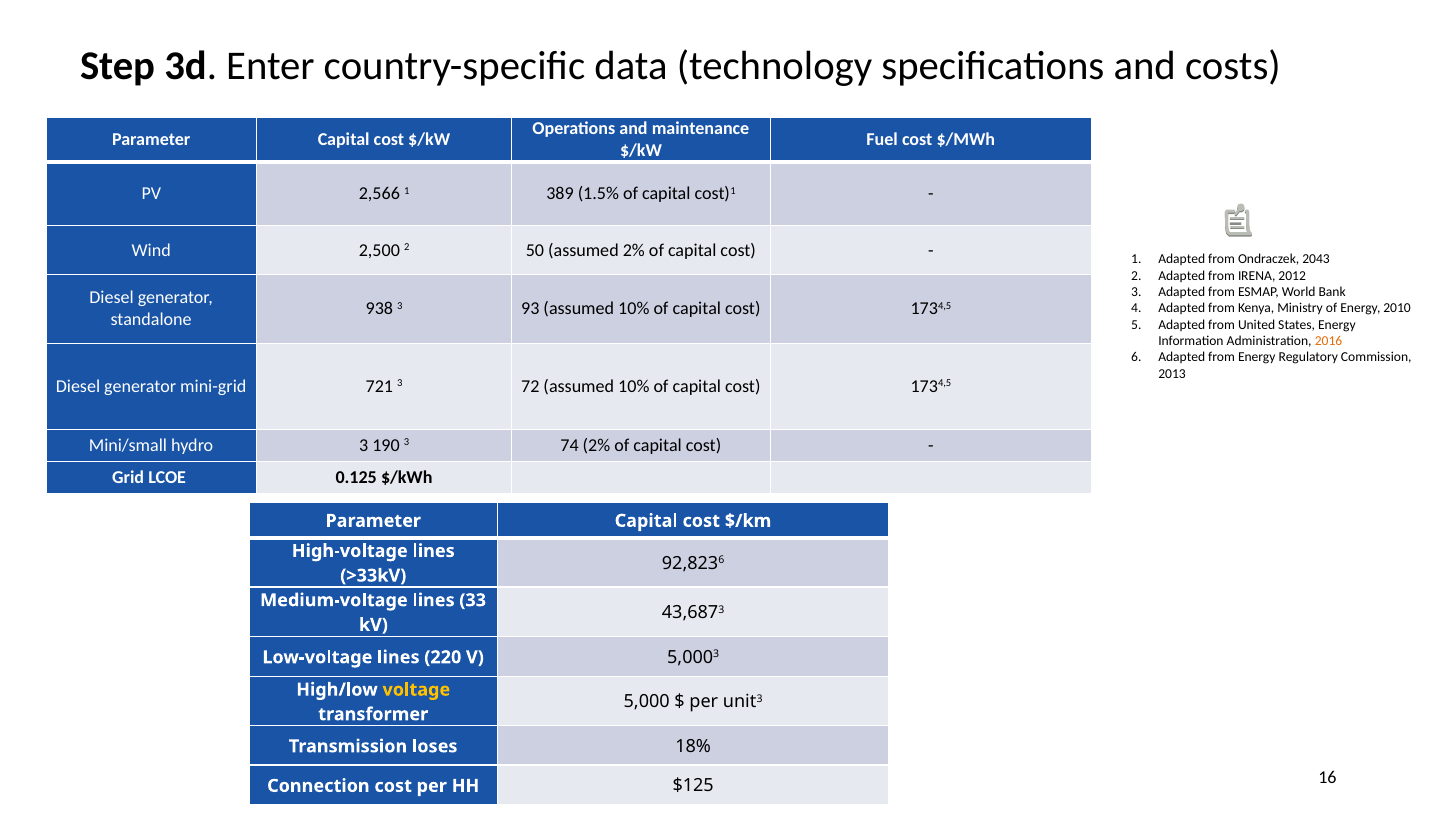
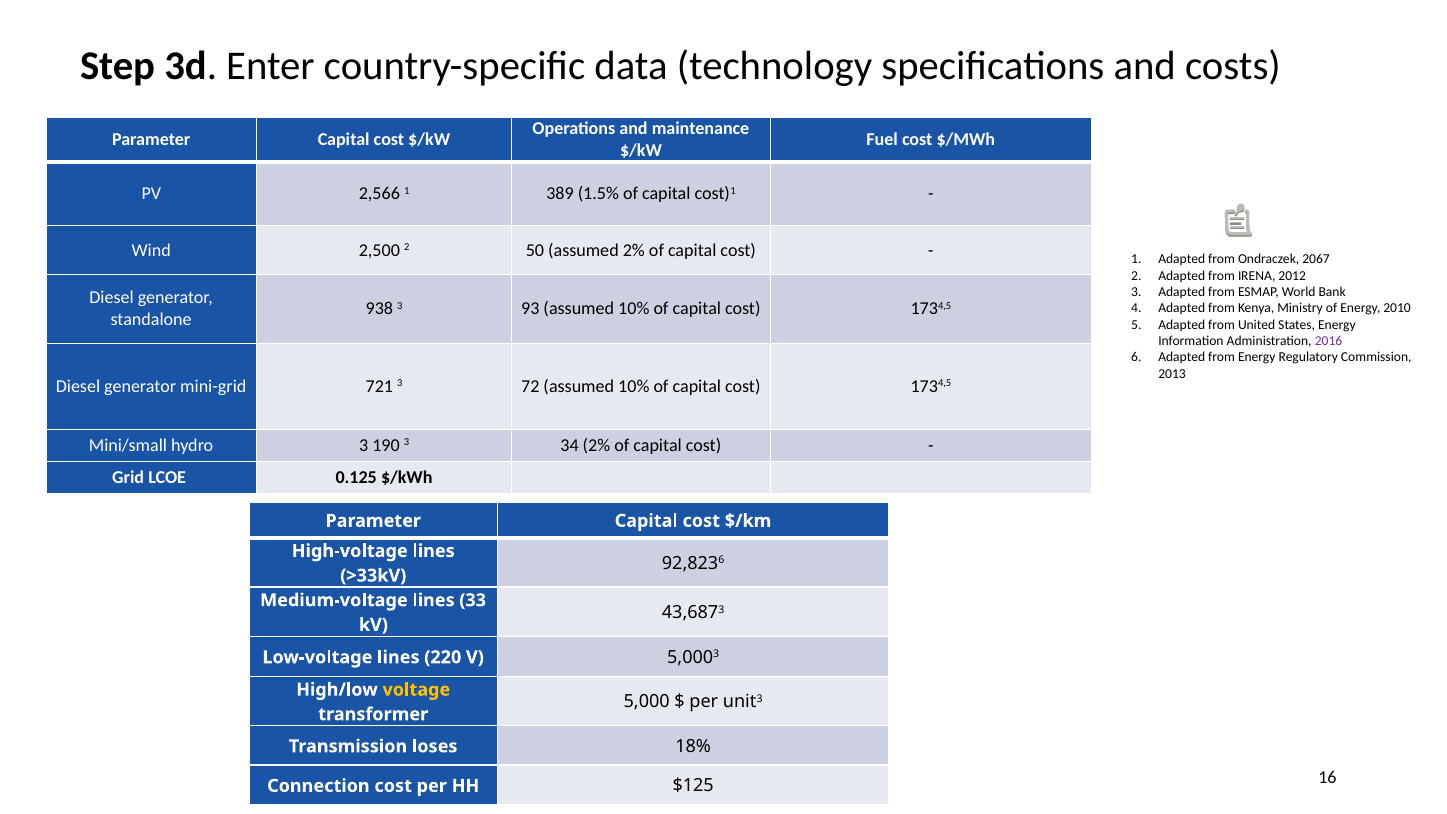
2043: 2043 -> 2067
2016 colour: orange -> purple
74: 74 -> 34
